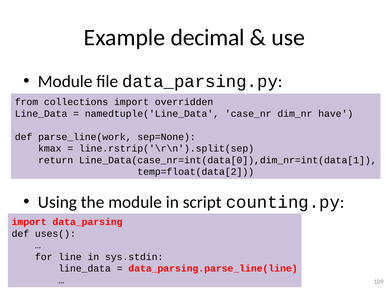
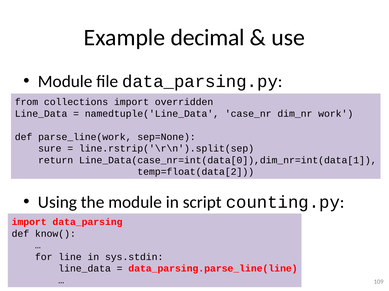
have: have -> work
kmax: kmax -> sure
uses(: uses( -> know(
